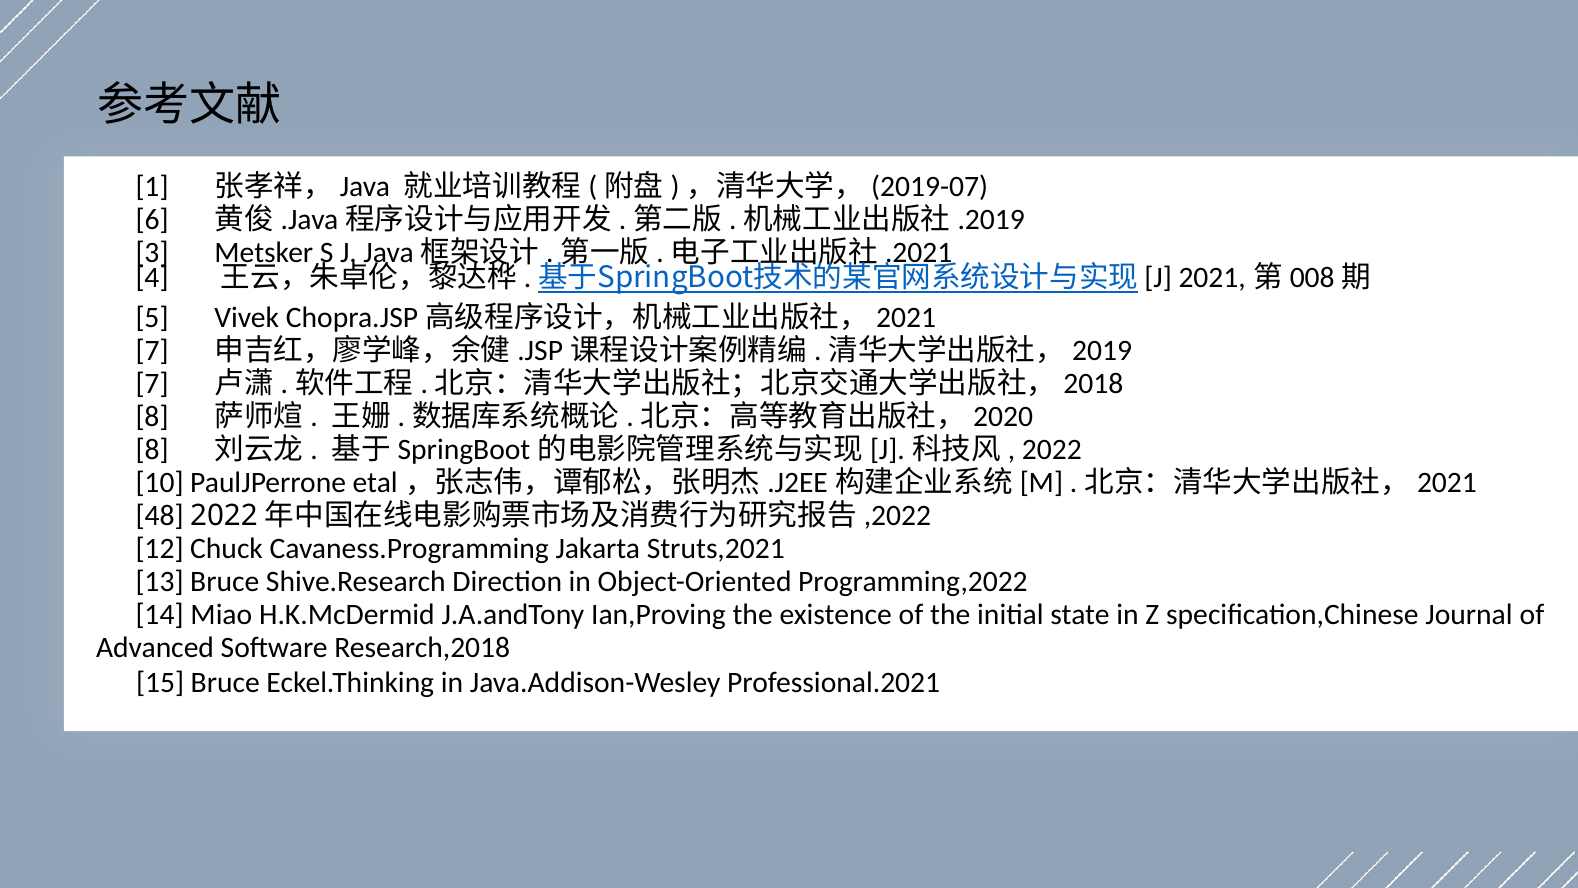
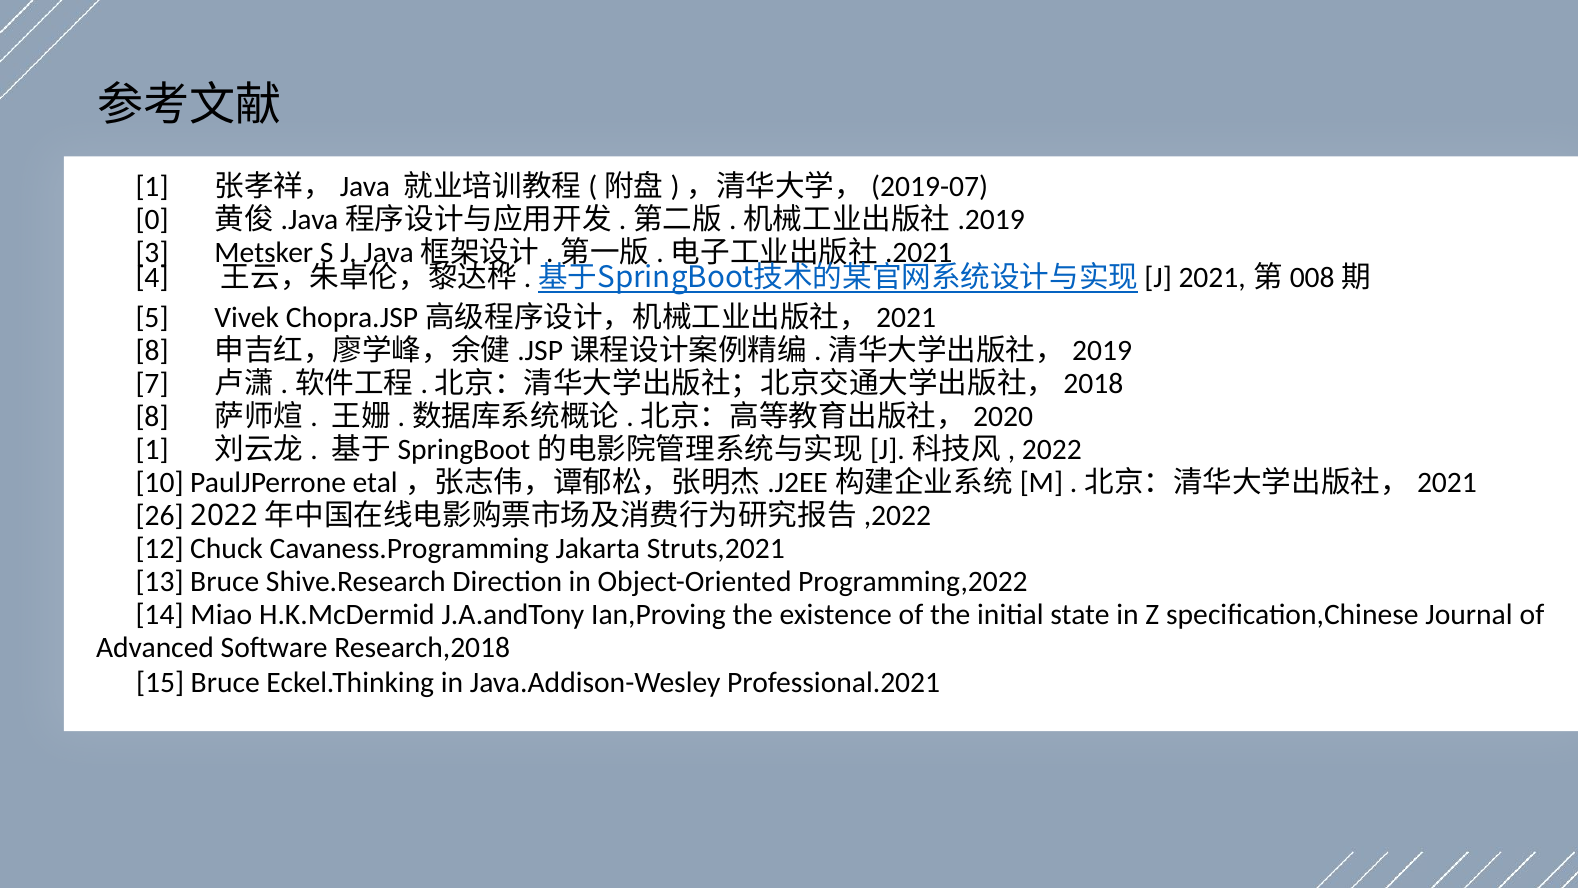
6: 6 -> 0
7 at (152, 351): 7 -> 8
8 at (152, 450): 8 -> 1
48: 48 -> 26
